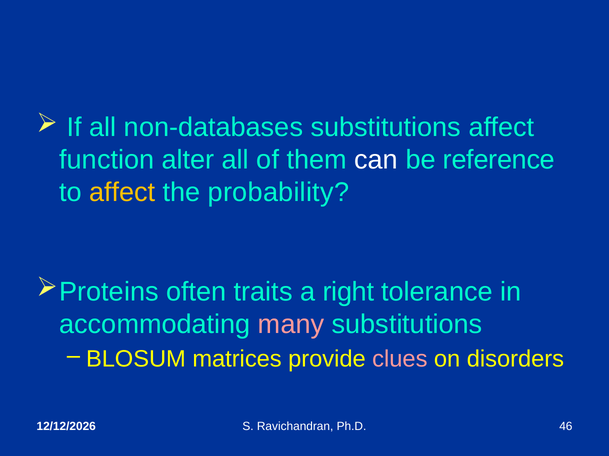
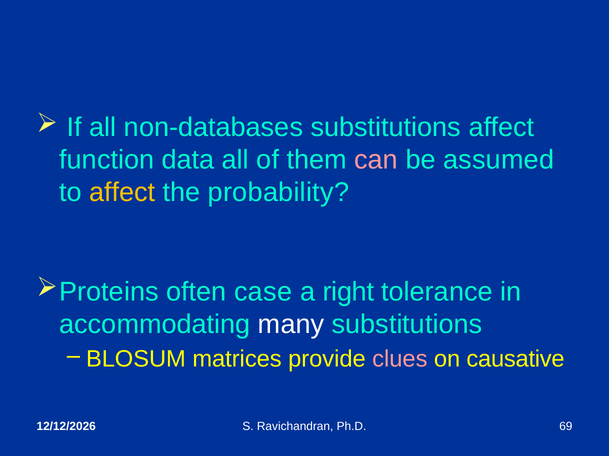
alter: alter -> data
can colour: white -> pink
reference: reference -> assumed
traits: traits -> case
many colour: pink -> white
disorders: disorders -> causative
46: 46 -> 69
